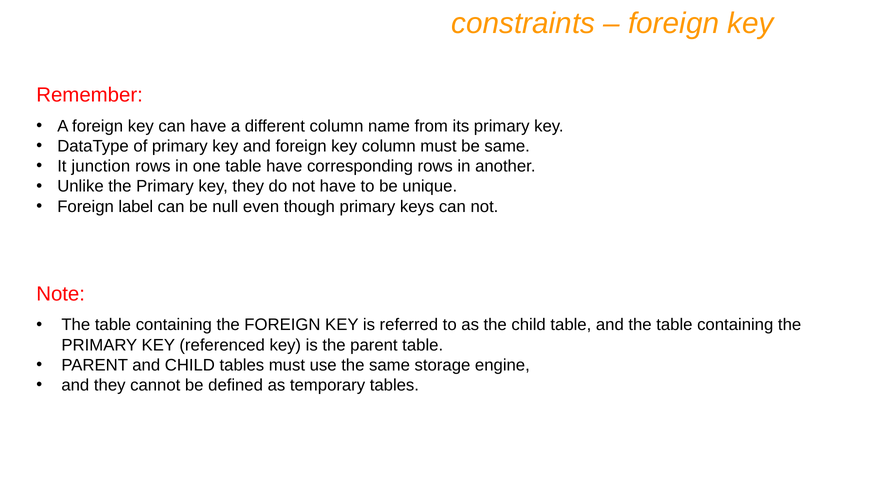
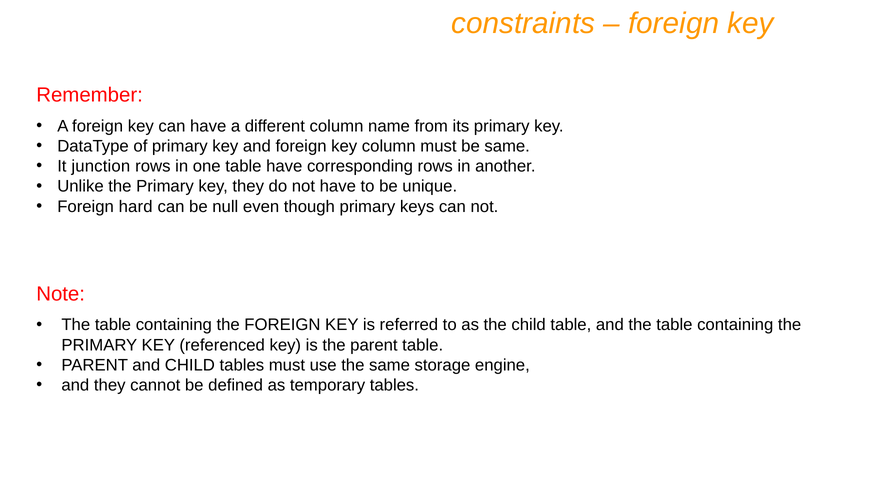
label: label -> hard
